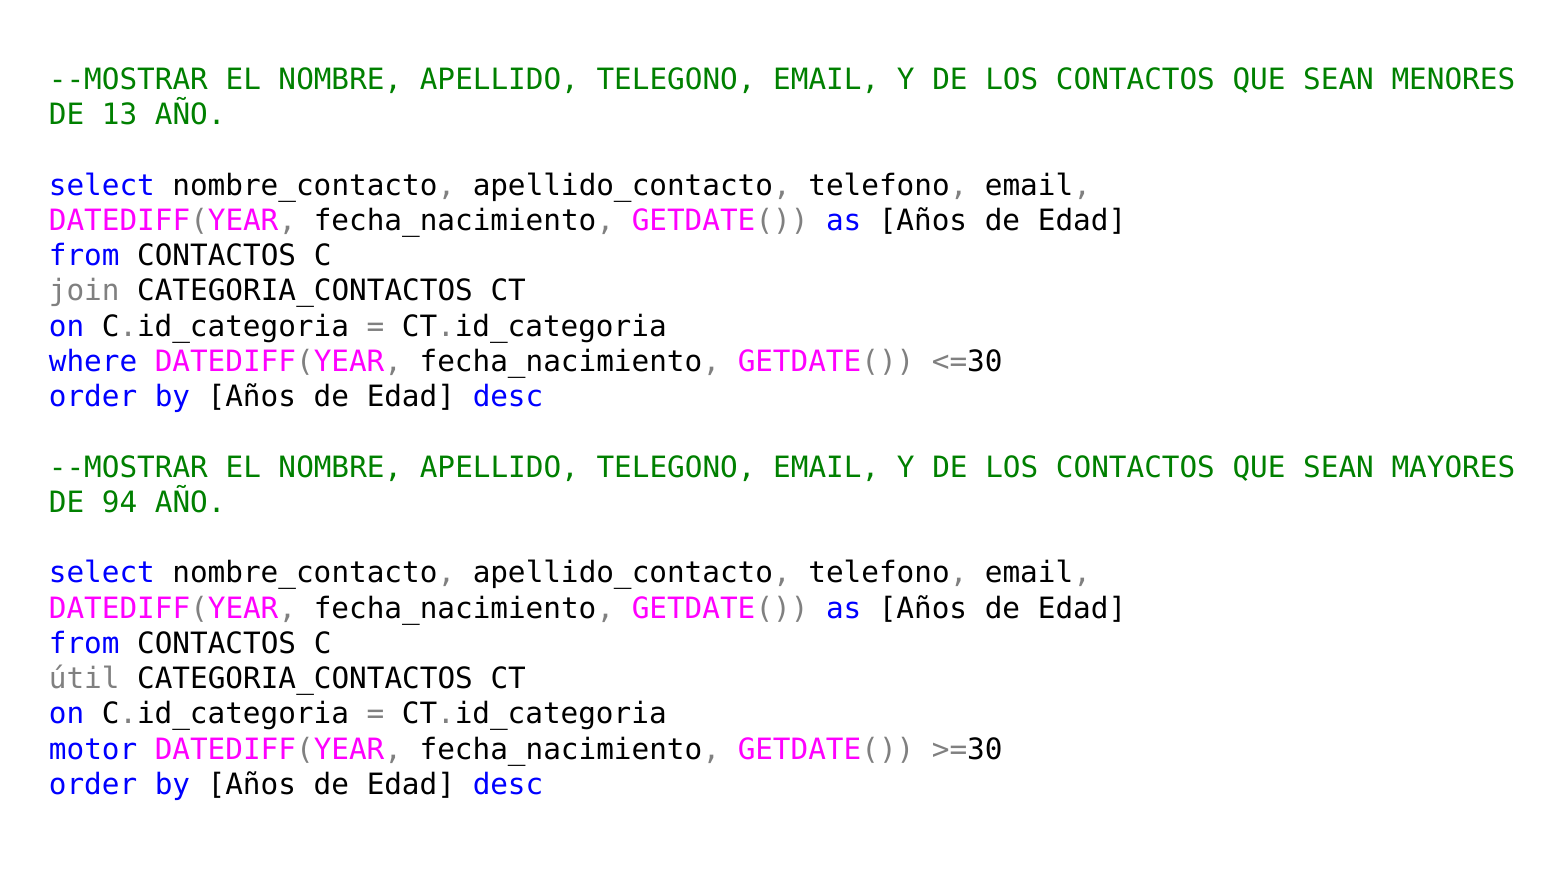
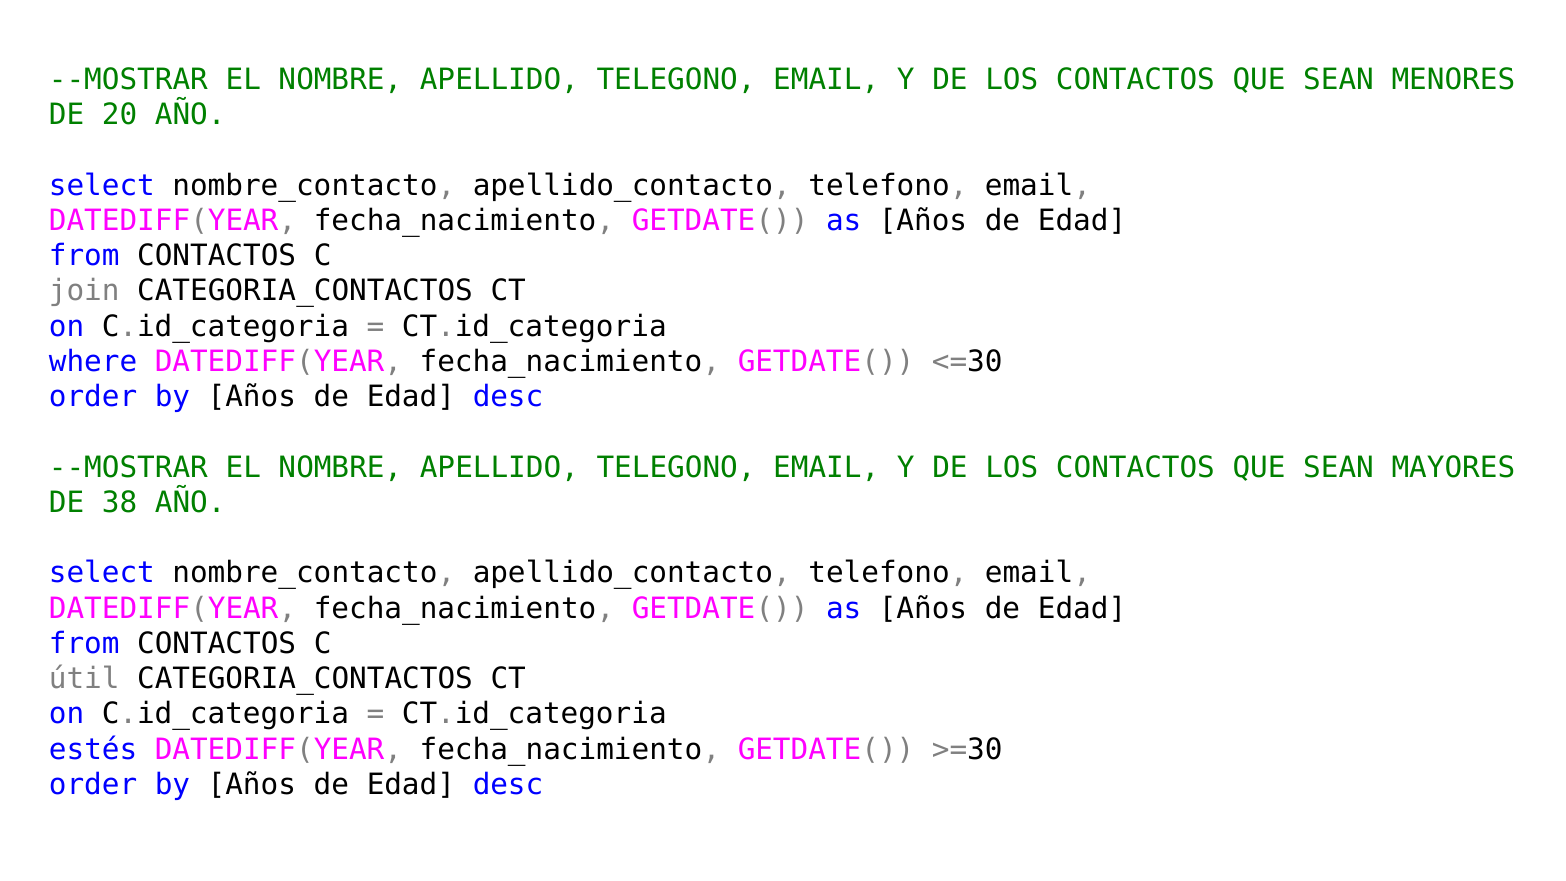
13: 13 -> 20
94: 94 -> 38
motor: motor -> estés
